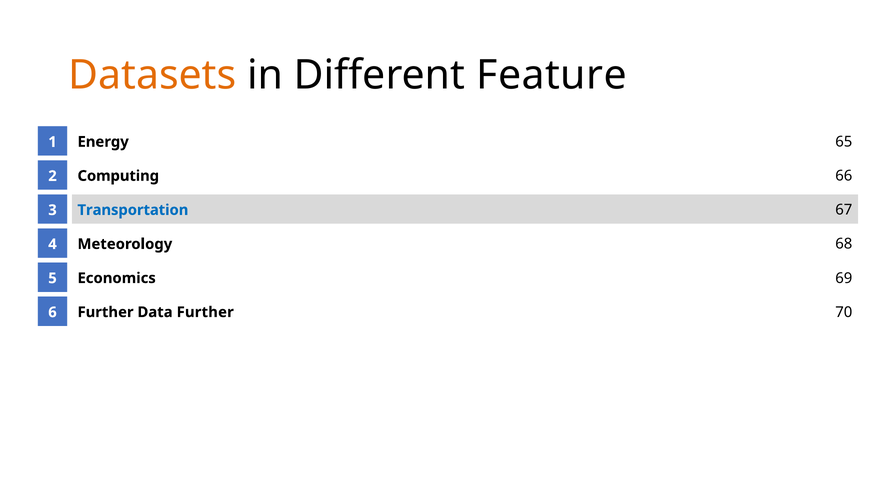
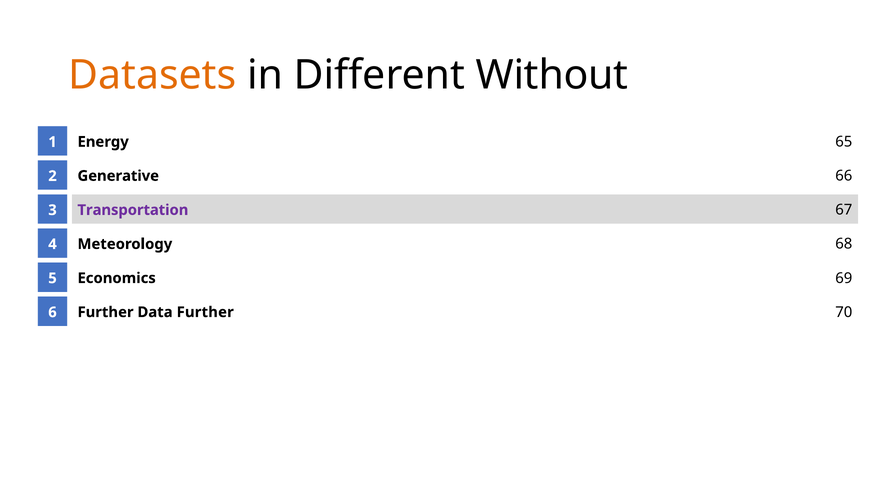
Feature: Feature -> Without
Computing: Computing -> Generative
Transportation colour: blue -> purple
